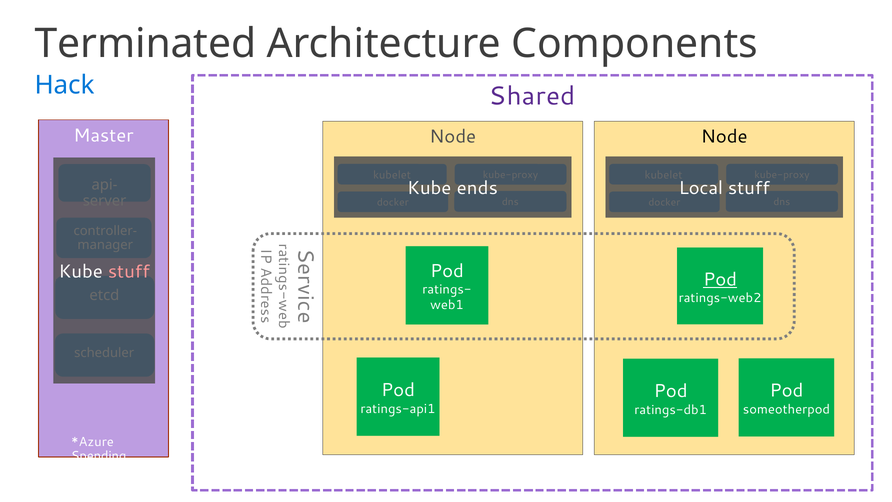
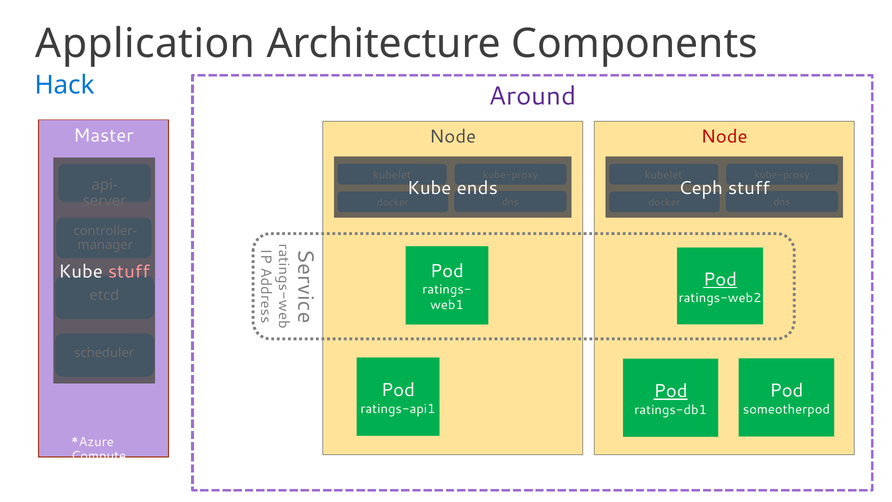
Terminated: Terminated -> Application
Shared: Shared -> Around
Node at (724, 137) colour: black -> red
Local: Local -> Ceph
Pod at (671, 391) underline: none -> present
Spending: Spending -> Compute
